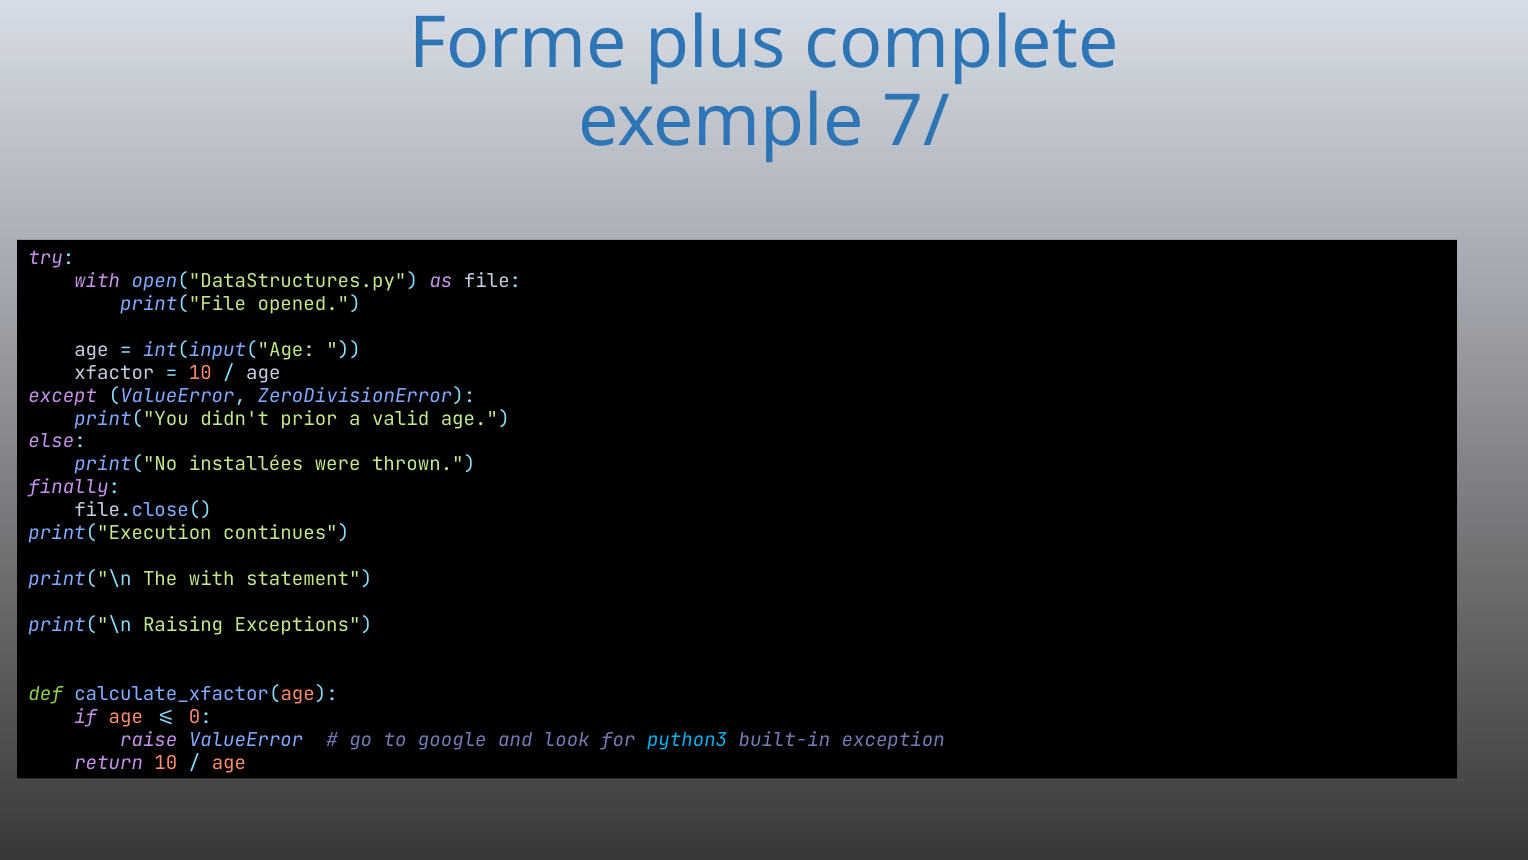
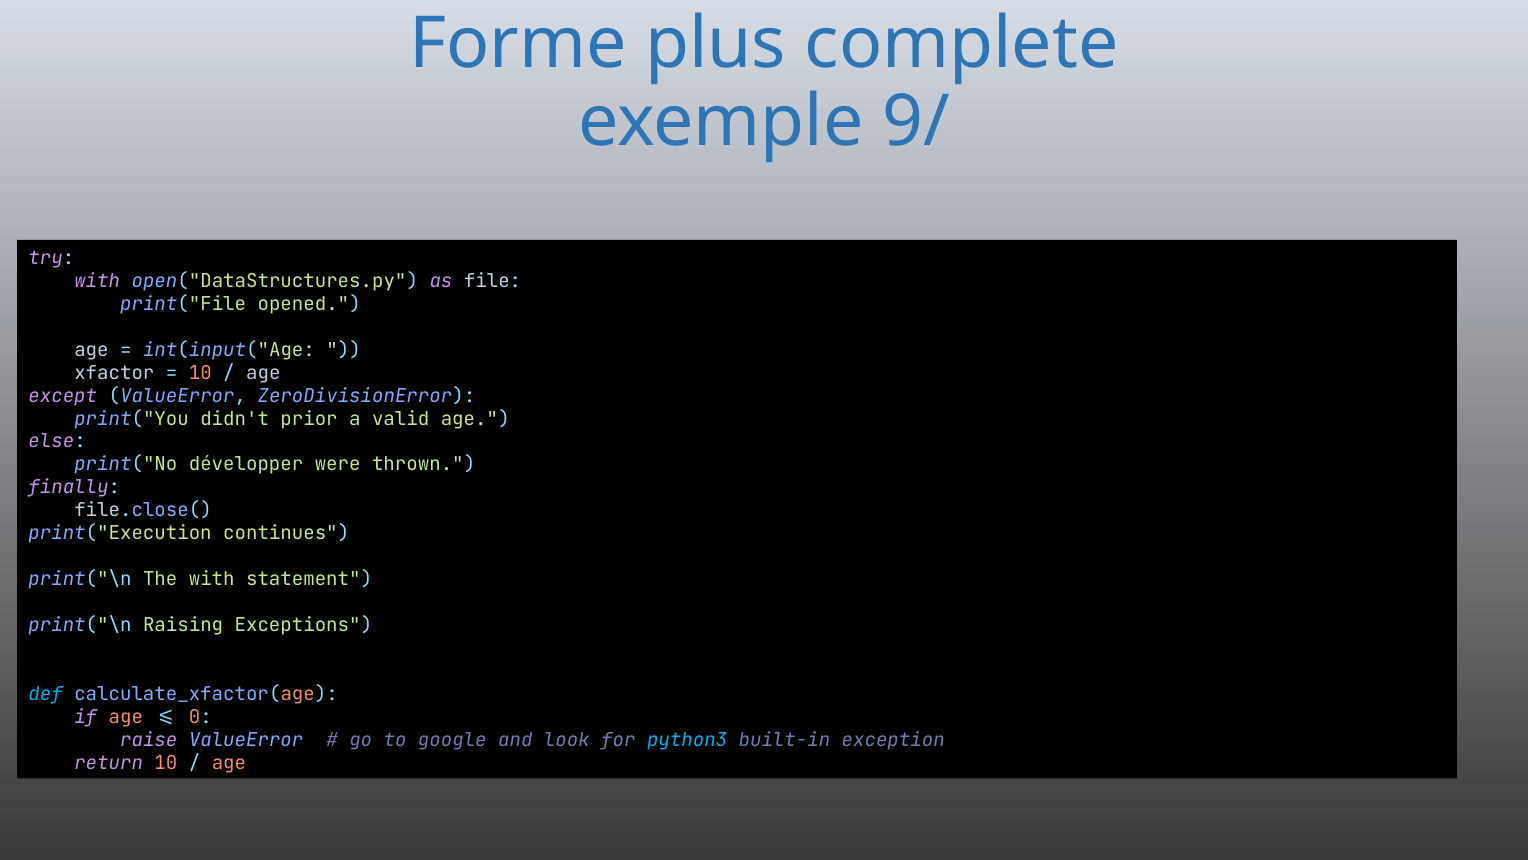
7/: 7/ -> 9/
installées: installées -> développer
def colour: light green -> light blue
